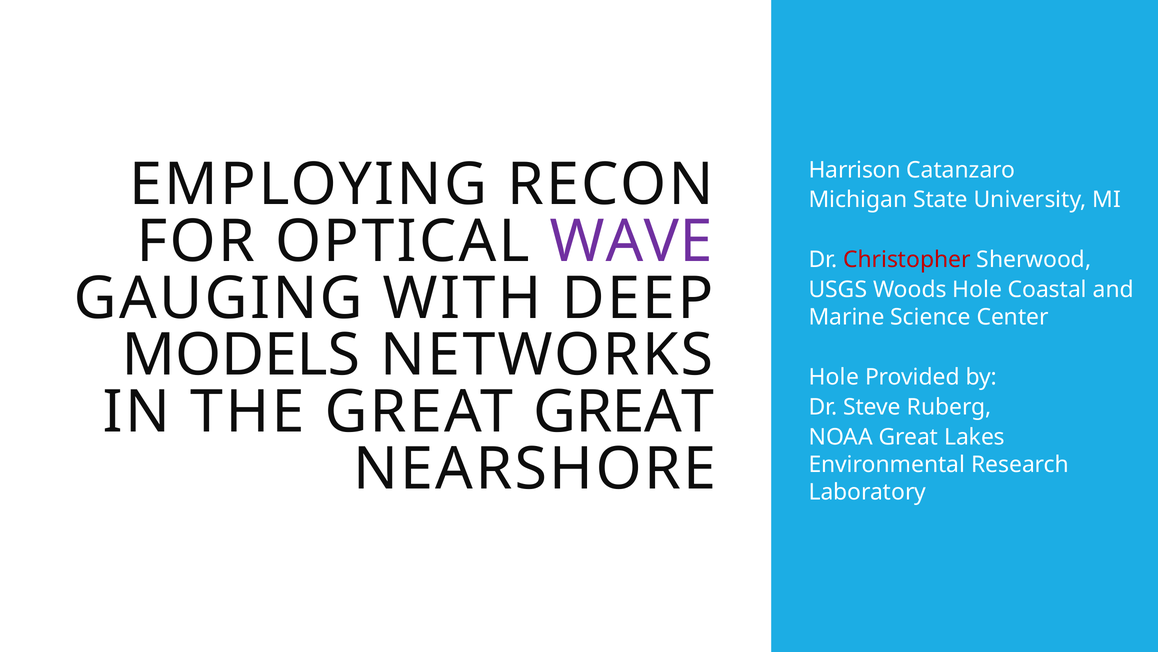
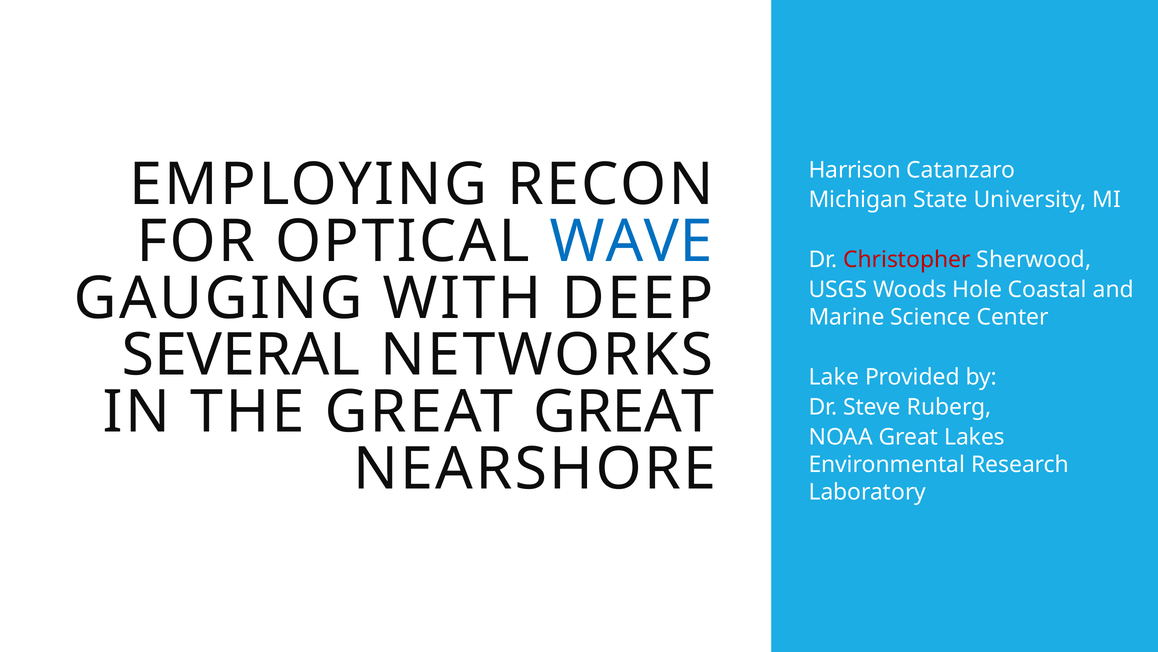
WAVE colour: purple -> blue
MODELS: MODELS -> SEVERAL
Hole at (834, 377): Hole -> Lake
